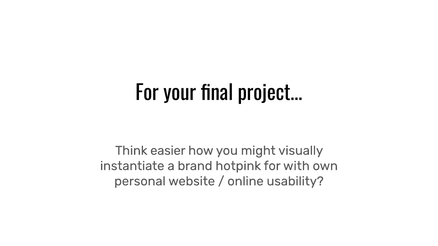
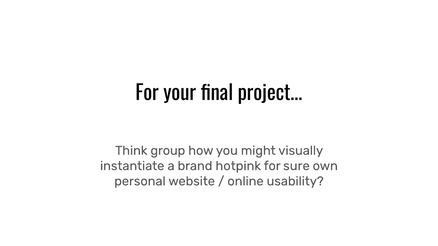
easier: easier -> group
with: with -> sure
